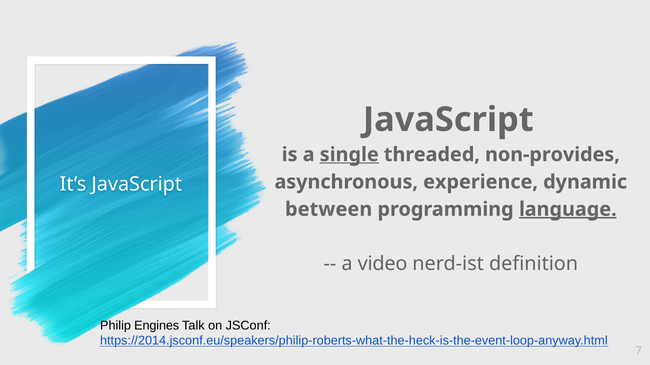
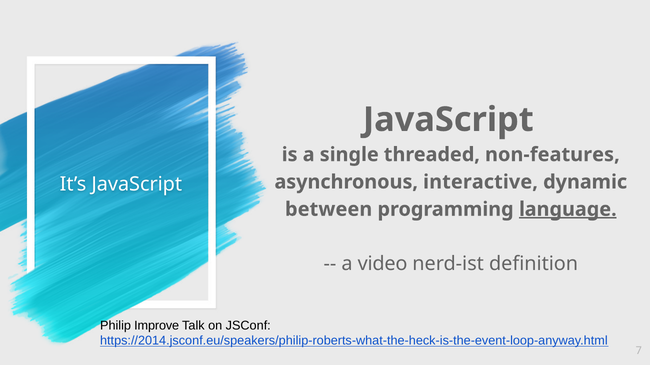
single underline: present -> none
non-provides: non-provides -> non-features
experience: experience -> interactive
Engines: Engines -> Improve
